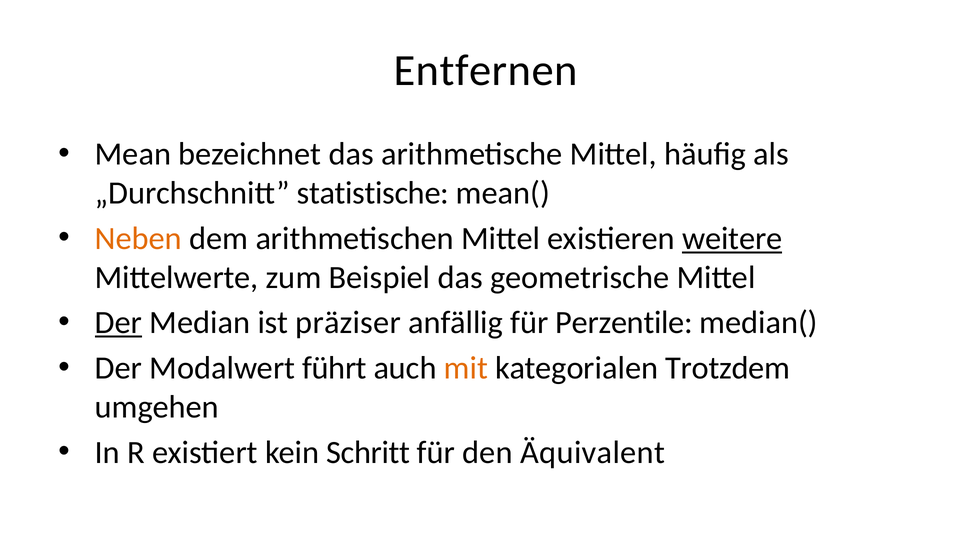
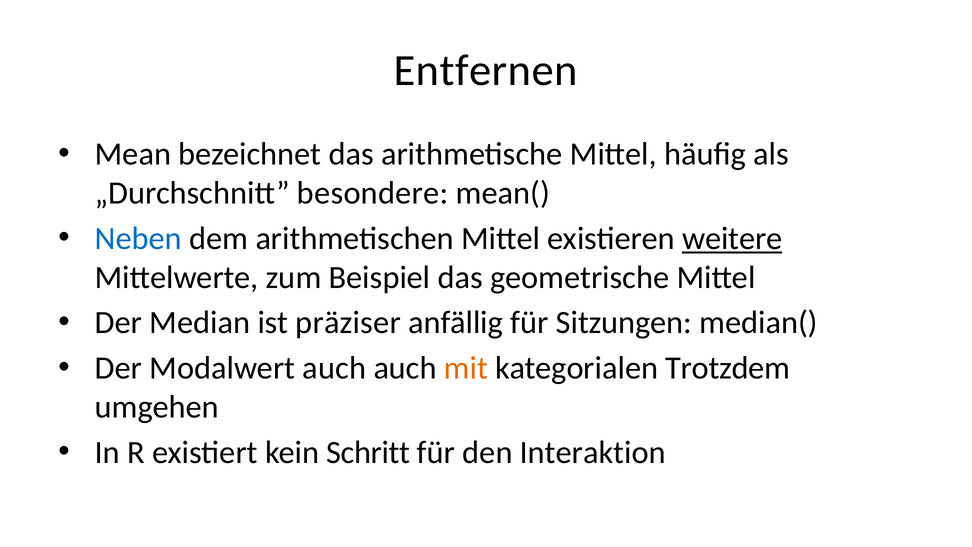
statistische: statistische -> besondere
Neben colour: orange -> blue
Der at (118, 323) underline: present -> none
Perzentile: Perzentile -> Sitzungen
Modalwert führt: führt -> auch
Äquivalent: Äquivalent -> Interaktion
